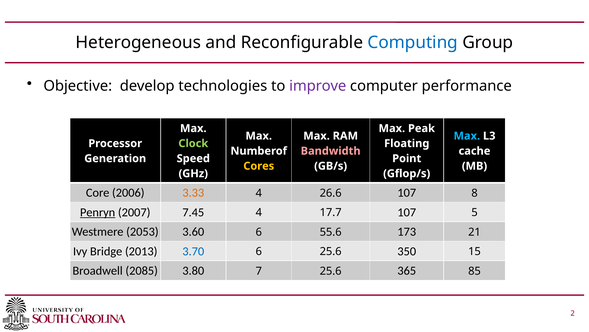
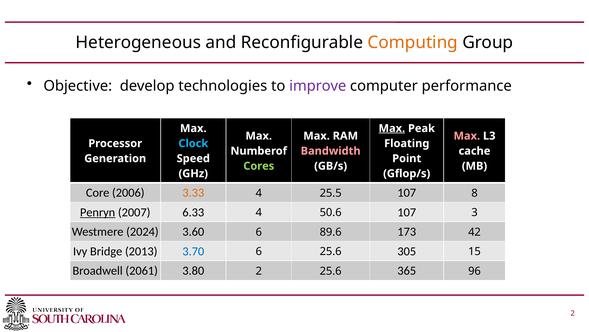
Computing colour: blue -> orange
Max at (392, 128) underline: none -> present
Max at (467, 136) colour: light blue -> pink
Clock colour: light green -> light blue
Cores colour: yellow -> light green
26.6: 26.6 -> 25.5
7.45: 7.45 -> 6.33
17.7: 17.7 -> 50.6
5: 5 -> 3
2053: 2053 -> 2024
55.6: 55.6 -> 89.6
21: 21 -> 42
350: 350 -> 305
2085: 2085 -> 2061
3.80 7: 7 -> 2
85: 85 -> 96
